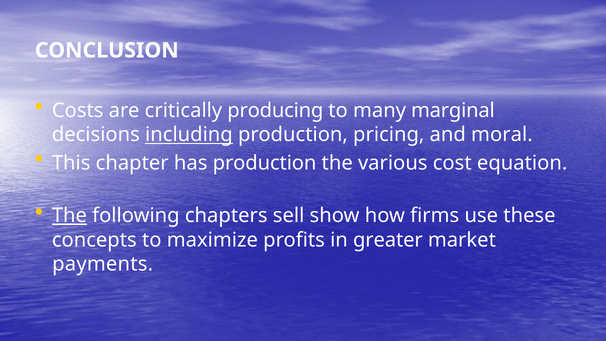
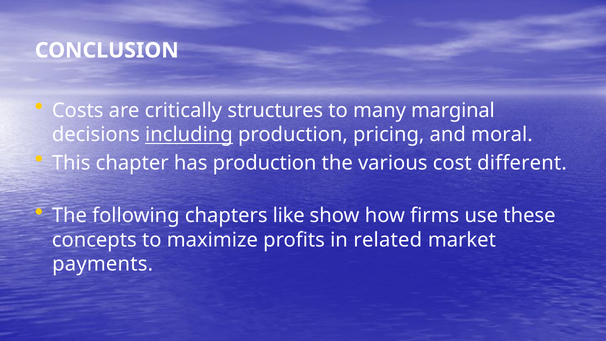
producing: producing -> structures
equation: equation -> different
The at (69, 216) underline: present -> none
sell: sell -> like
greater: greater -> related
